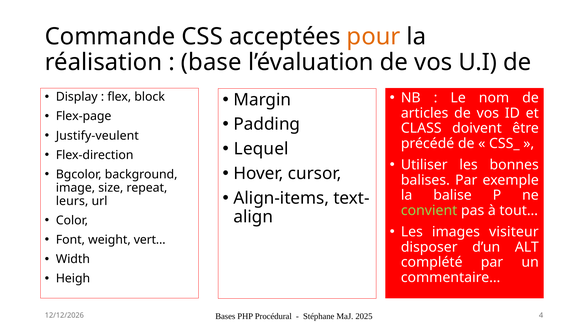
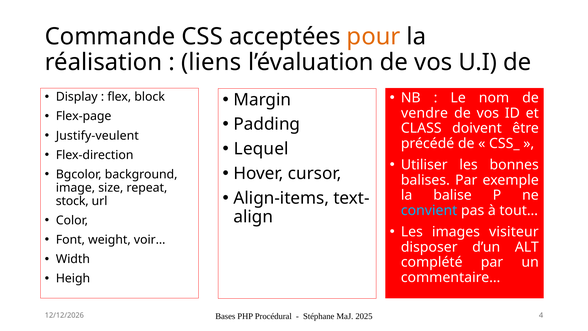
base: base -> liens
articles: articles -> vendre
leurs: leurs -> stock
convient colour: light green -> light blue
vert…: vert… -> voir…
